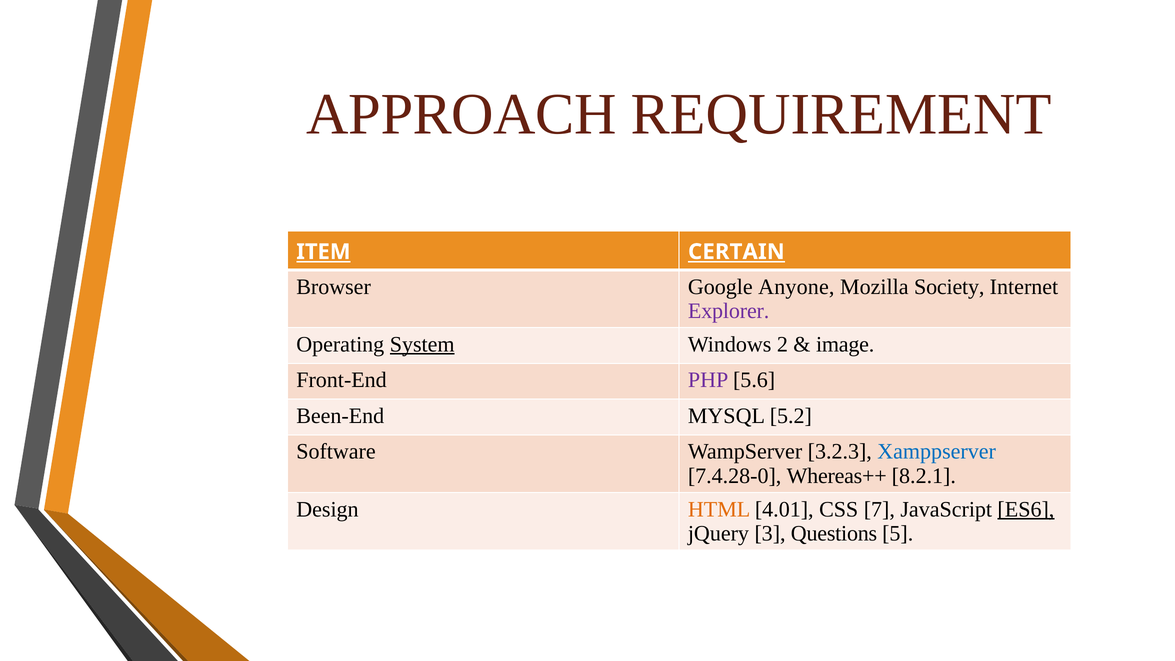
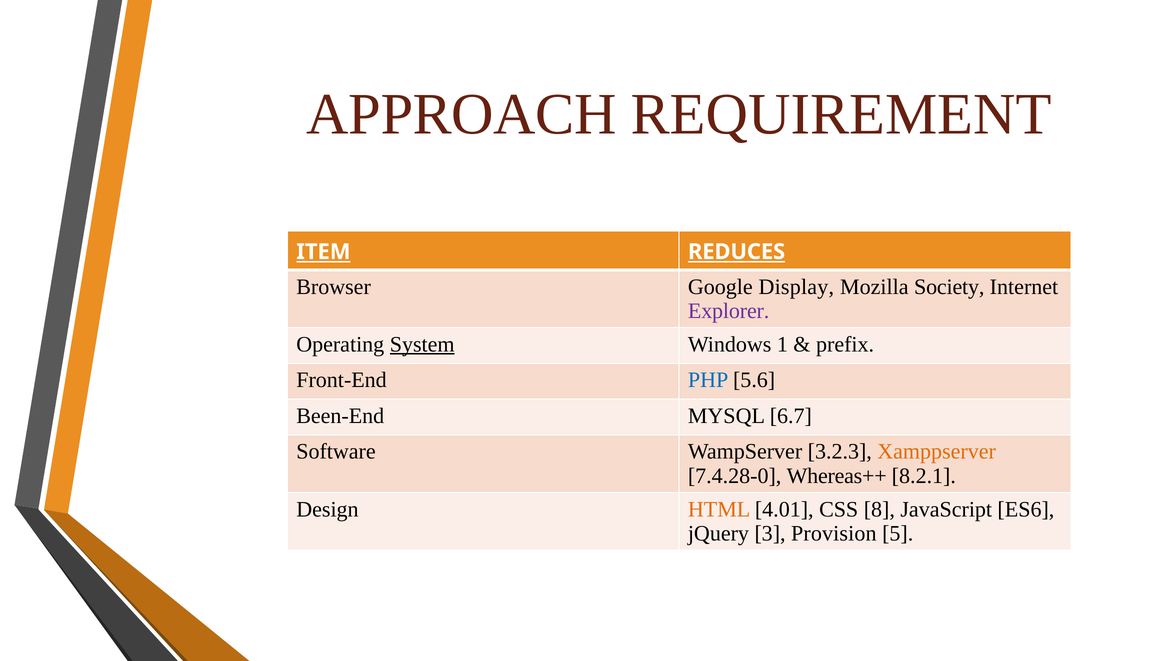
CERTAIN: CERTAIN -> REDUCES
Anyone: Anyone -> Display
2: 2 -> 1
image: image -> prefix
PHP colour: purple -> blue
5.2: 5.2 -> 6.7
Xamppserver colour: blue -> orange
7: 7 -> 8
ES6 underline: present -> none
Questions: Questions -> Provision
